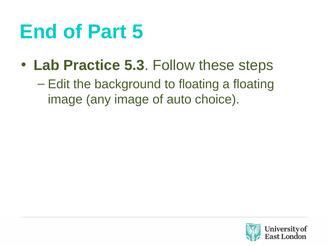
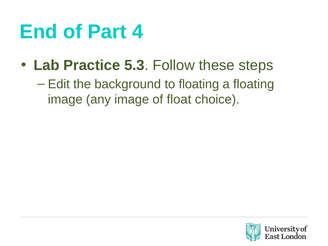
5: 5 -> 4
auto: auto -> float
